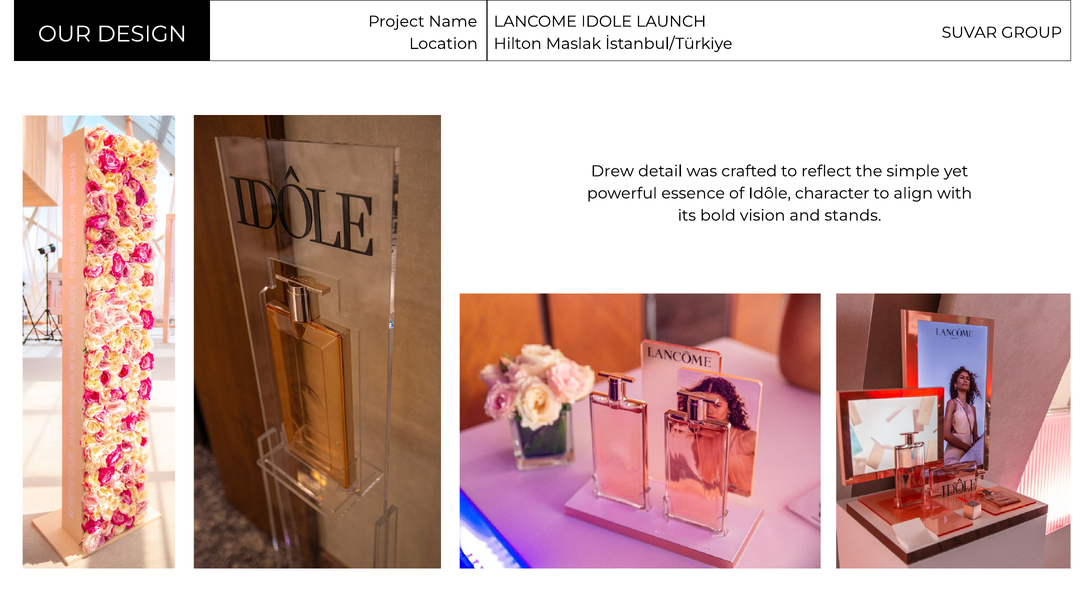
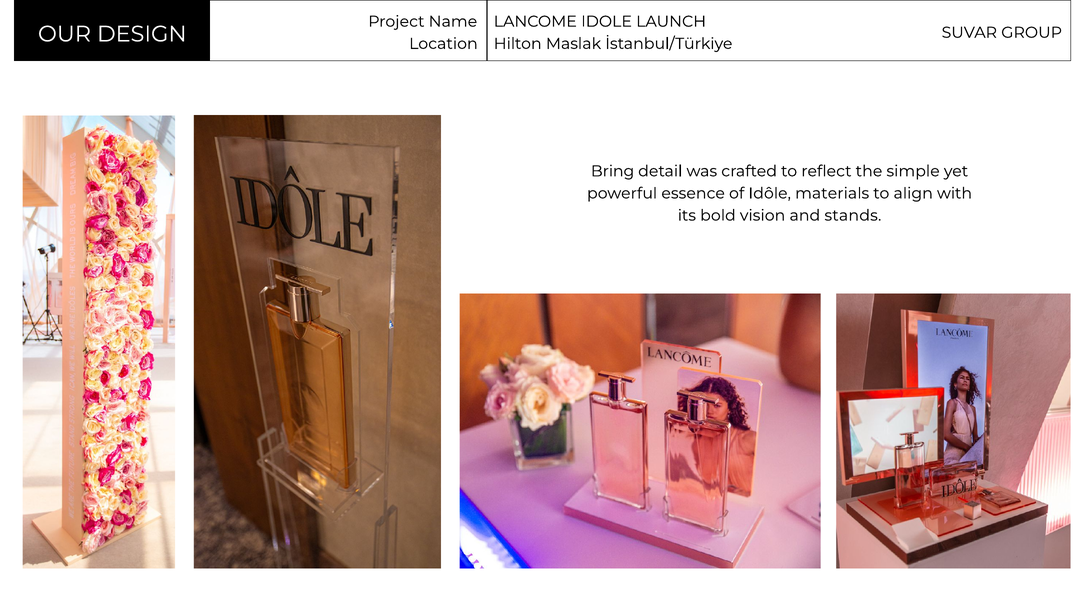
Drew: Drew -> Bring
character: character -> materials
